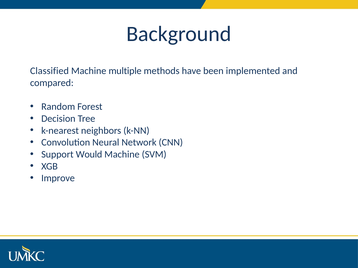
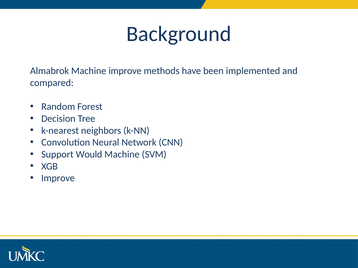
Classified: Classified -> Almabrok
Machine multiple: multiple -> improve
